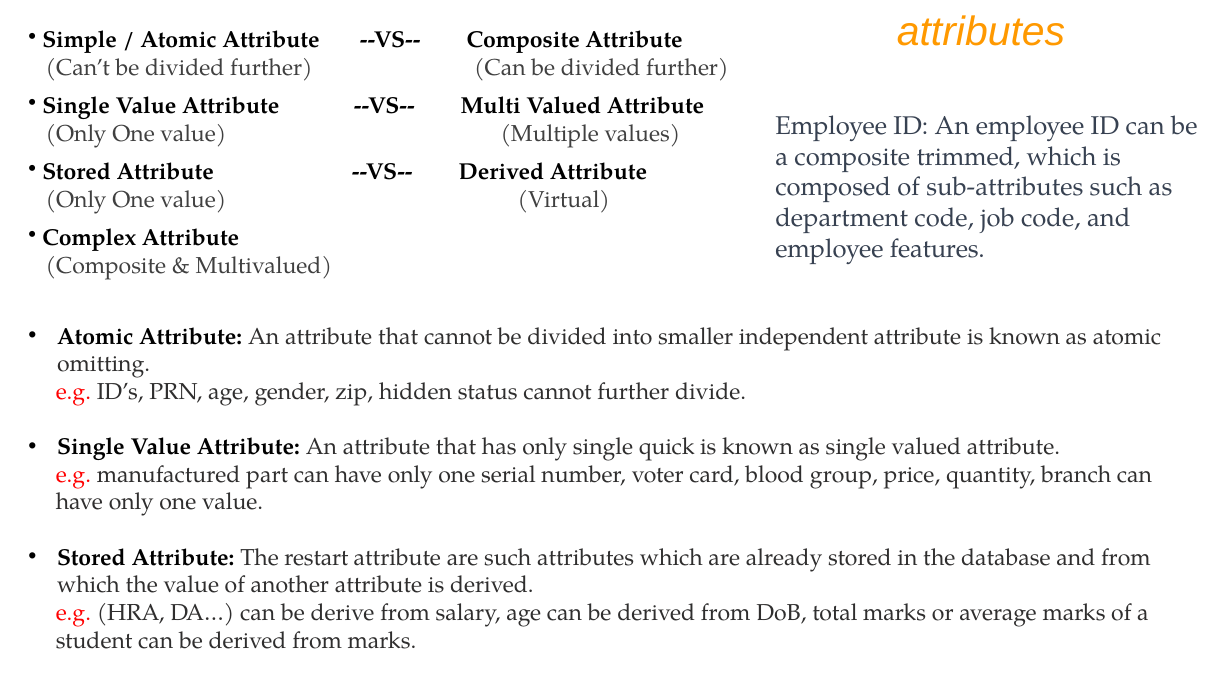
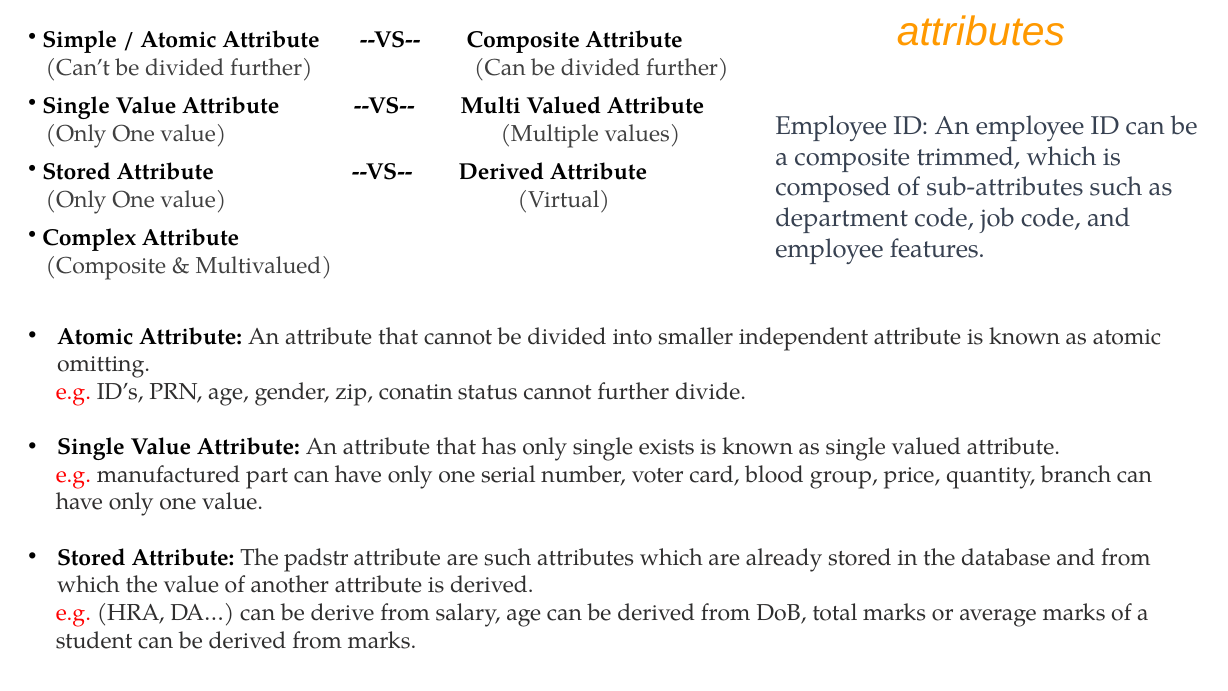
hidden: hidden -> conatin
quick: quick -> exists
restart: restart -> padstr
